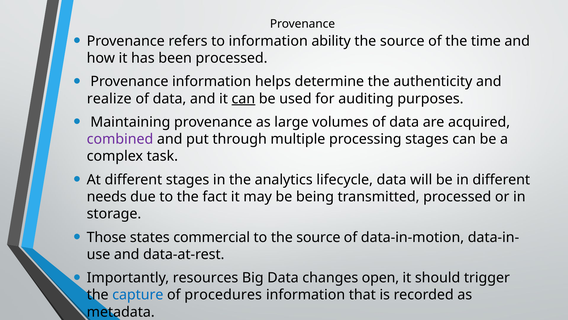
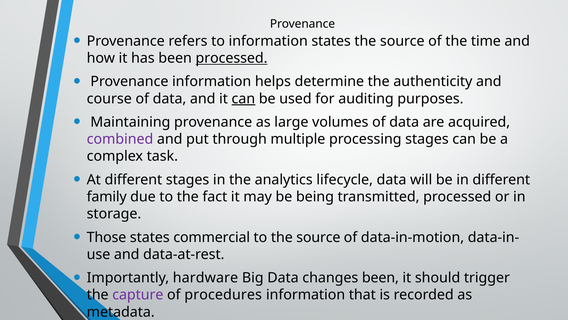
information ability: ability -> states
processed at (232, 58) underline: none -> present
realize: realize -> course
needs: needs -> family
resources: resources -> hardware
changes open: open -> been
capture colour: blue -> purple
